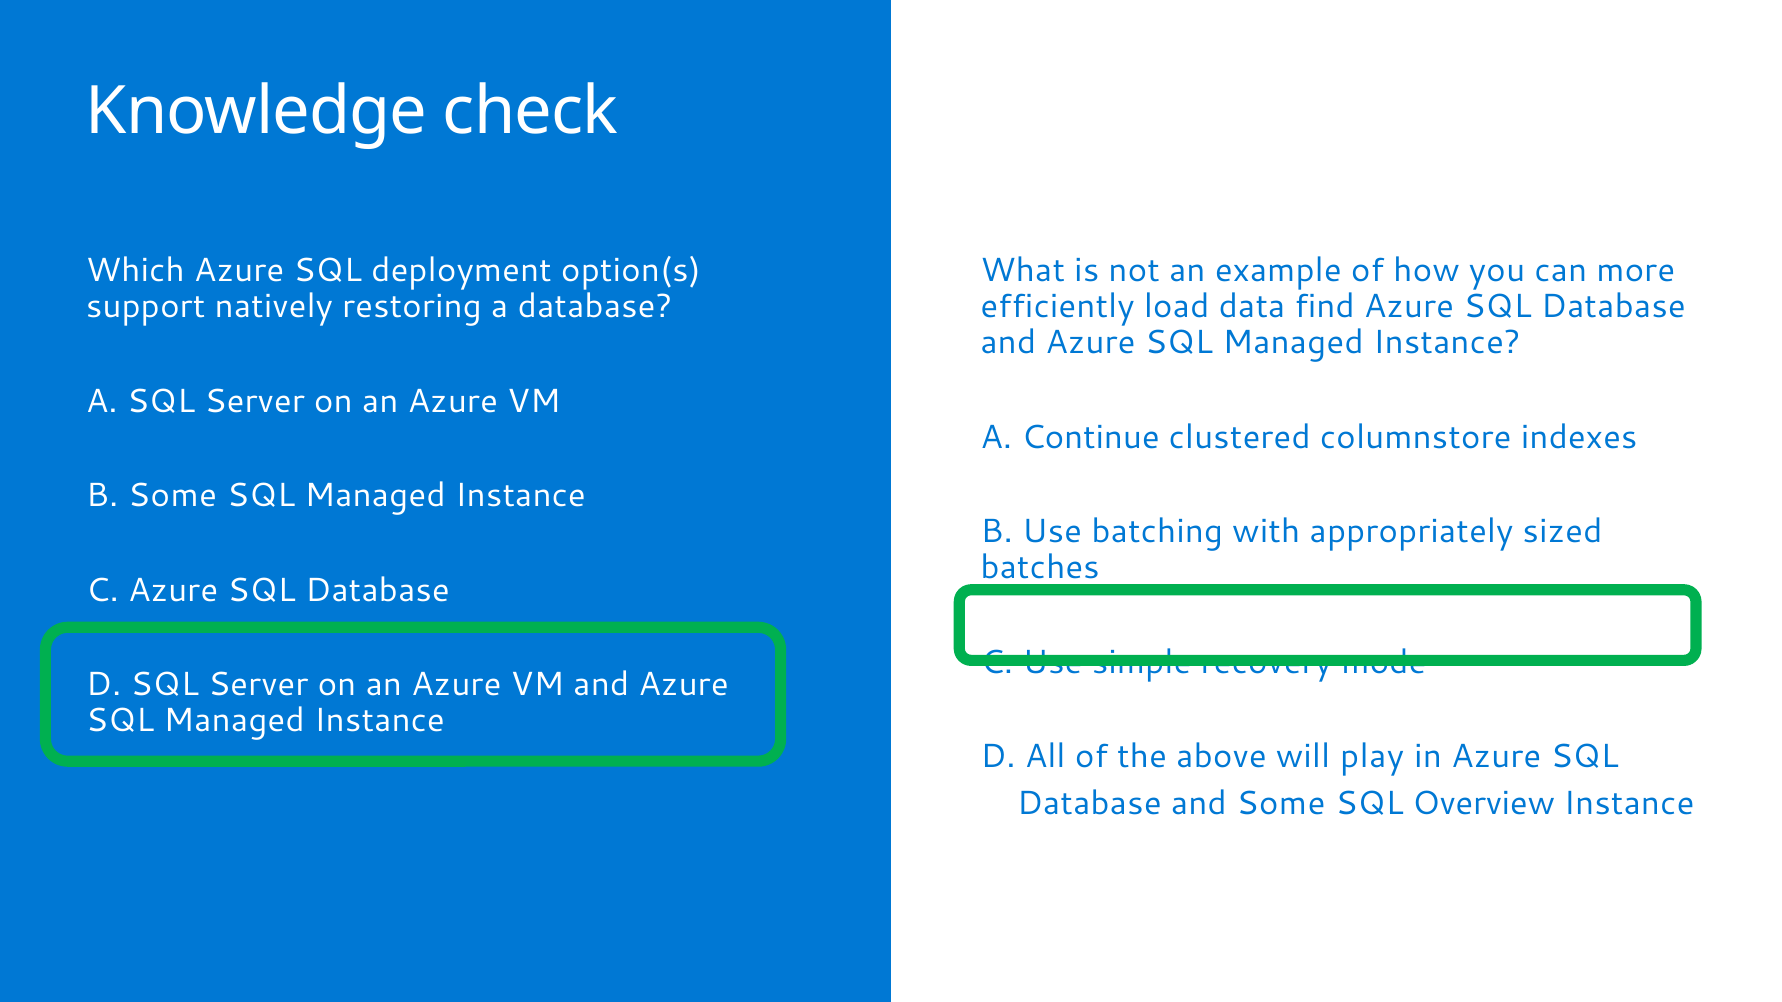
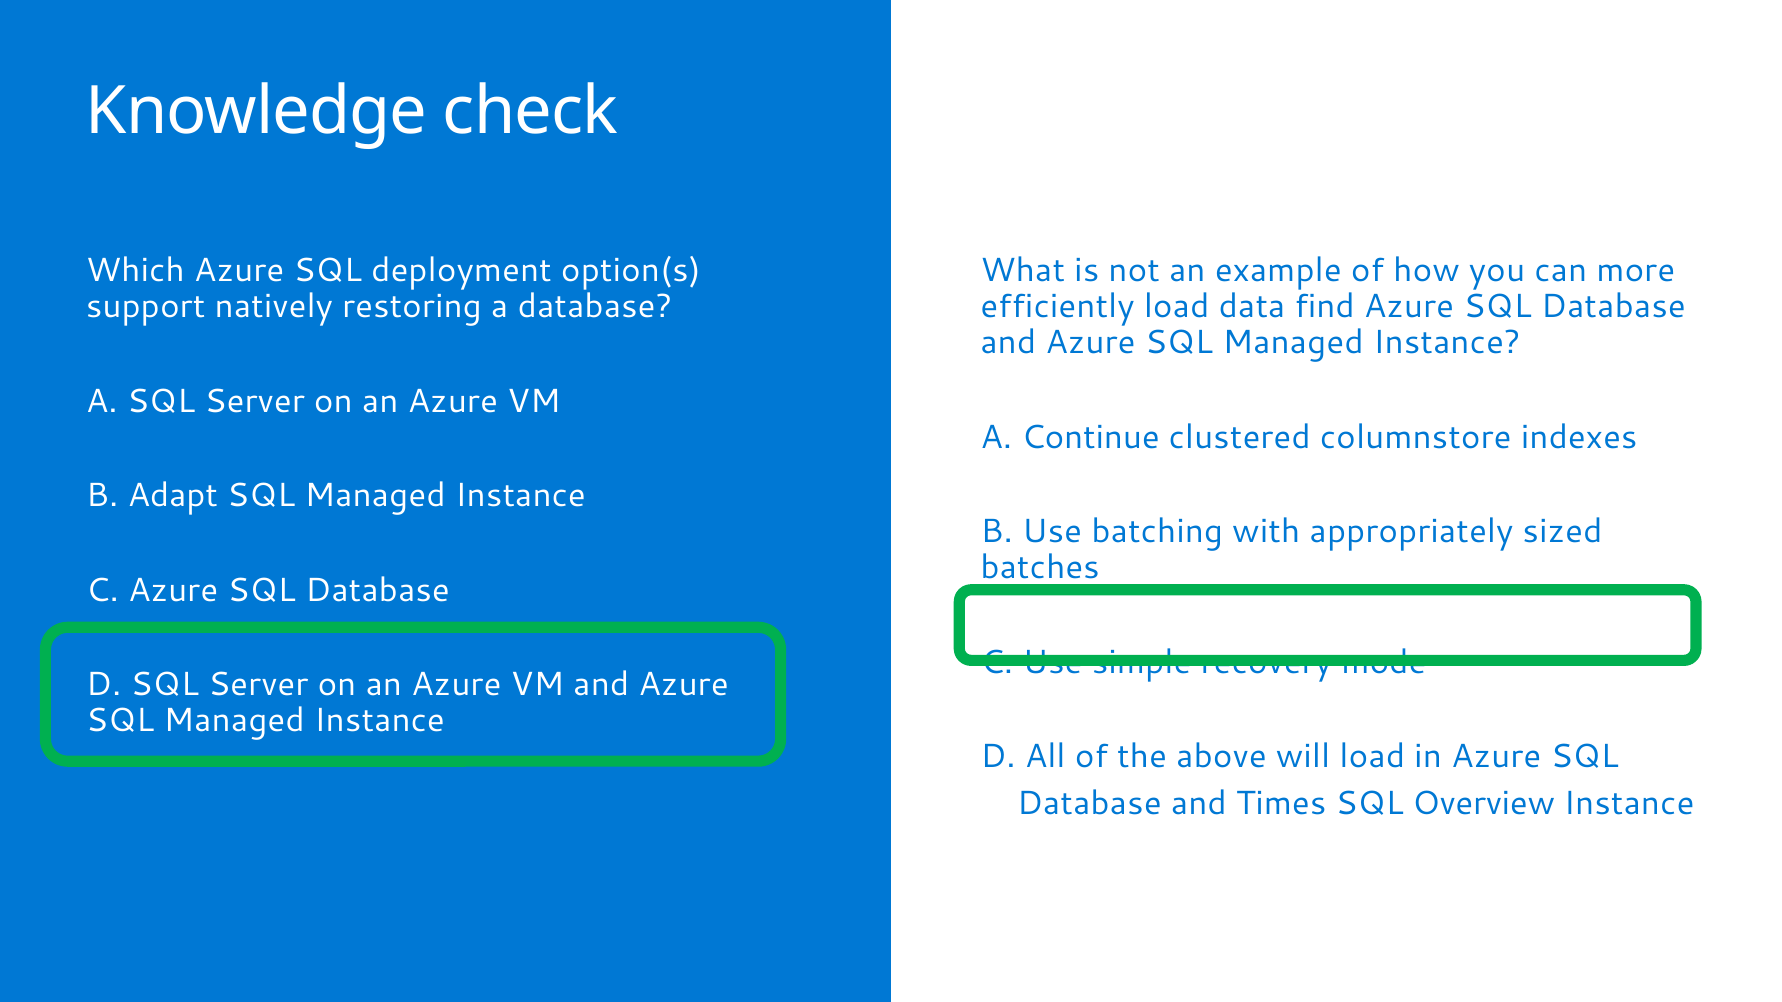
B Some: Some -> Adapt
will play: play -> load
and Some: Some -> Times
